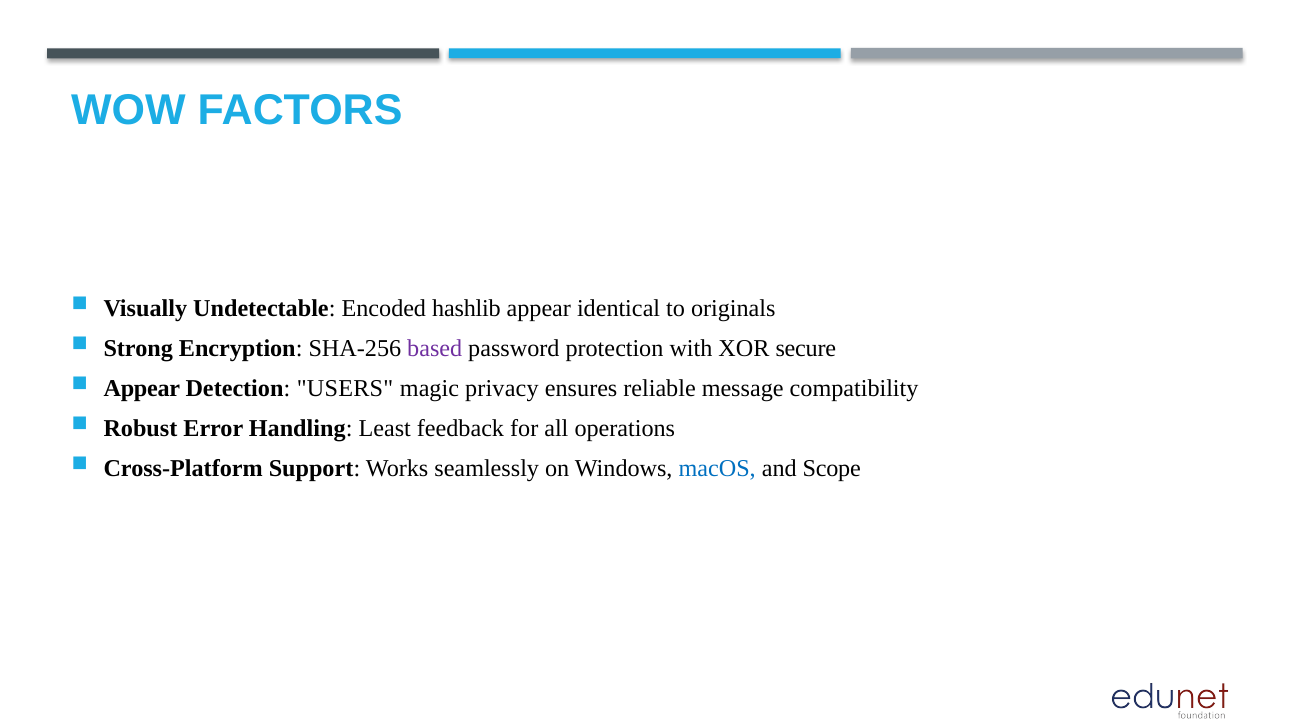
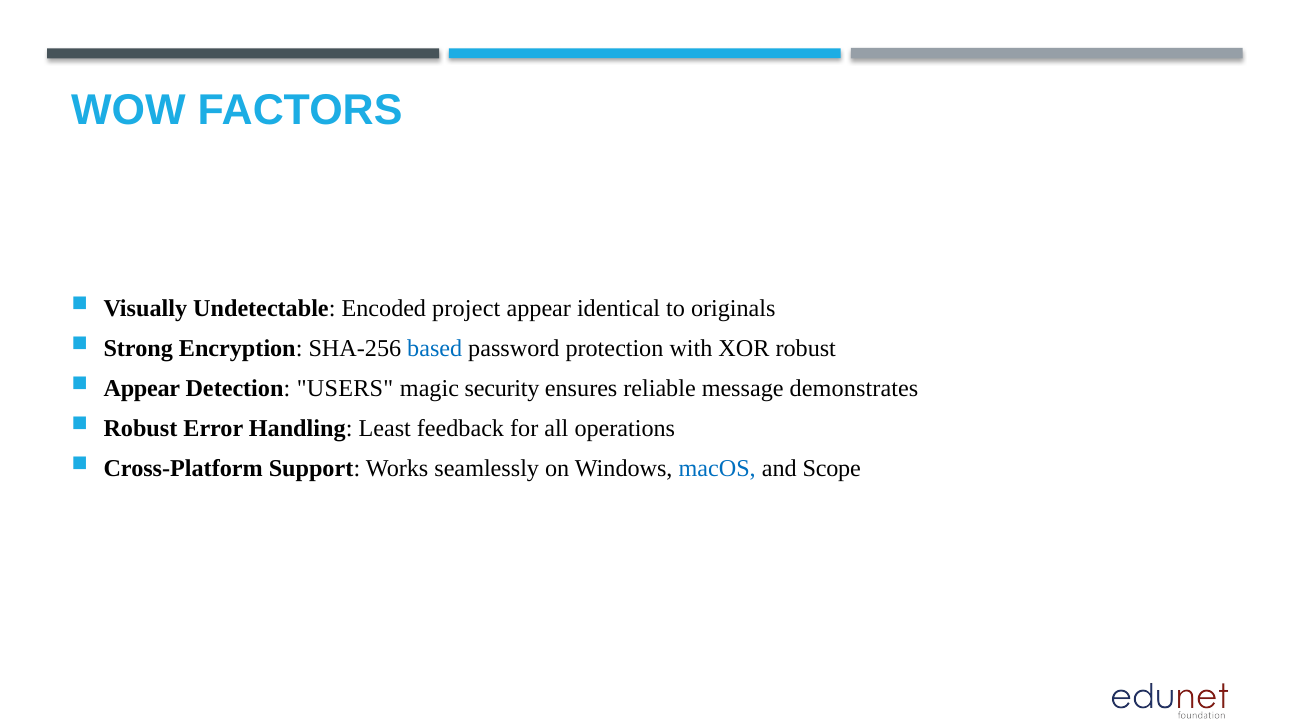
hashlib: hashlib -> project
based colour: purple -> blue
XOR secure: secure -> robust
privacy: privacy -> security
compatibility: compatibility -> demonstrates
